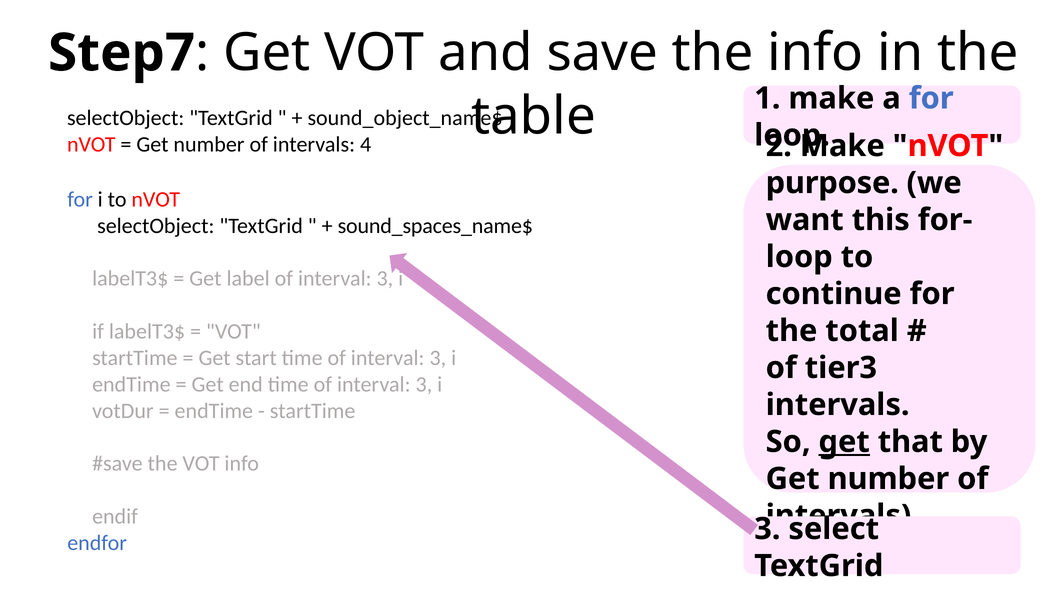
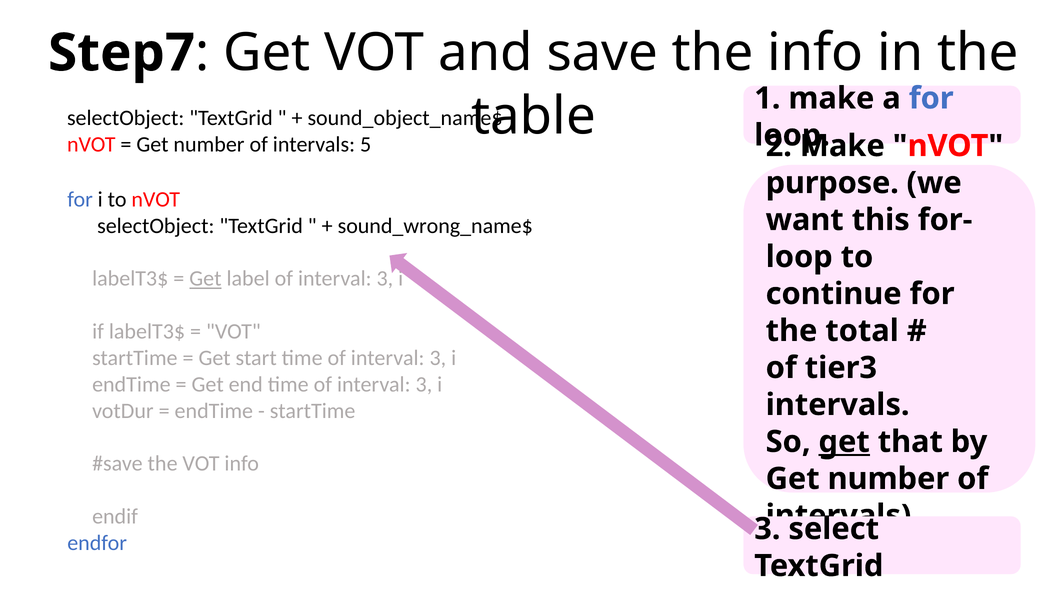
4: 4 -> 5
sound_spaces_name$: sound_spaces_name$ -> sound_wrong_name$
Get at (205, 279) underline: none -> present
